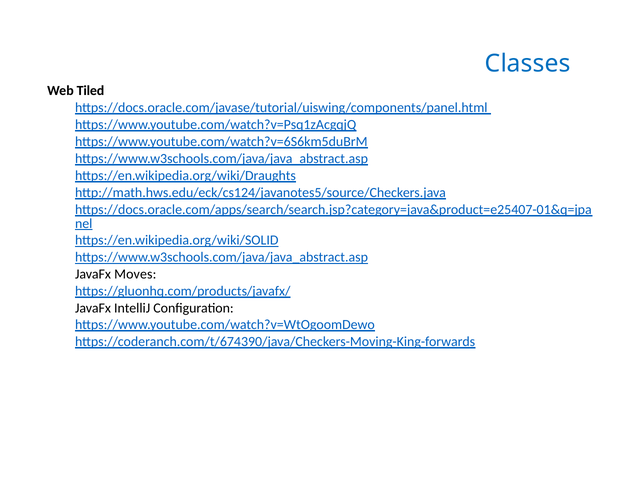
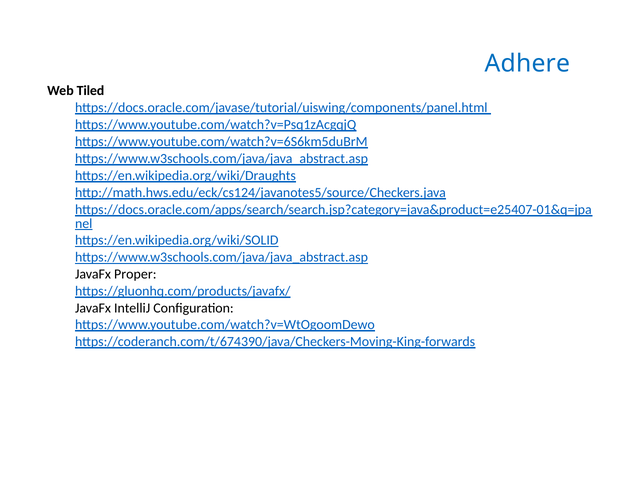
Classes: Classes -> Adhere
Moves: Moves -> Proper
